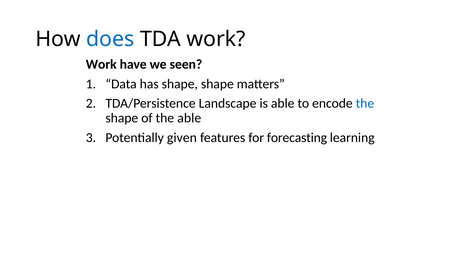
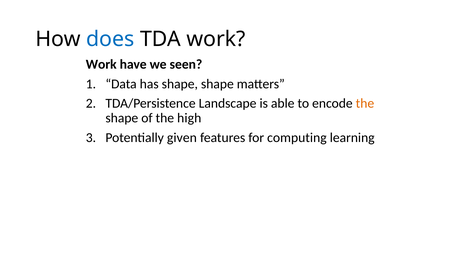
the at (365, 103) colour: blue -> orange
the able: able -> high
forecasting: forecasting -> computing
